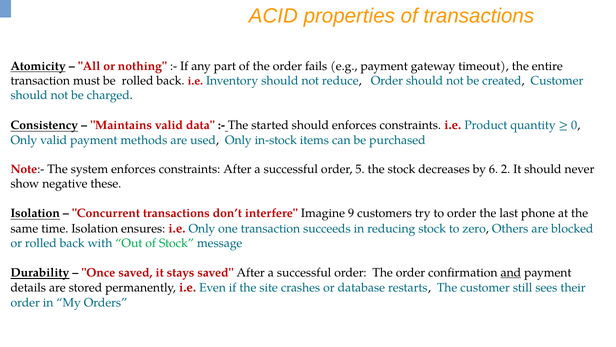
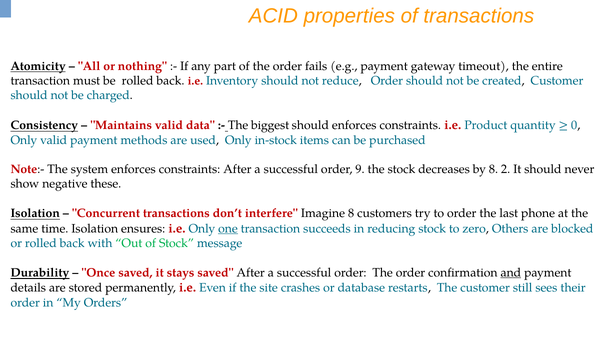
started: started -> biggest
5: 5 -> 9
by 6: 6 -> 8
Imagine 9: 9 -> 8
one underline: none -> present
